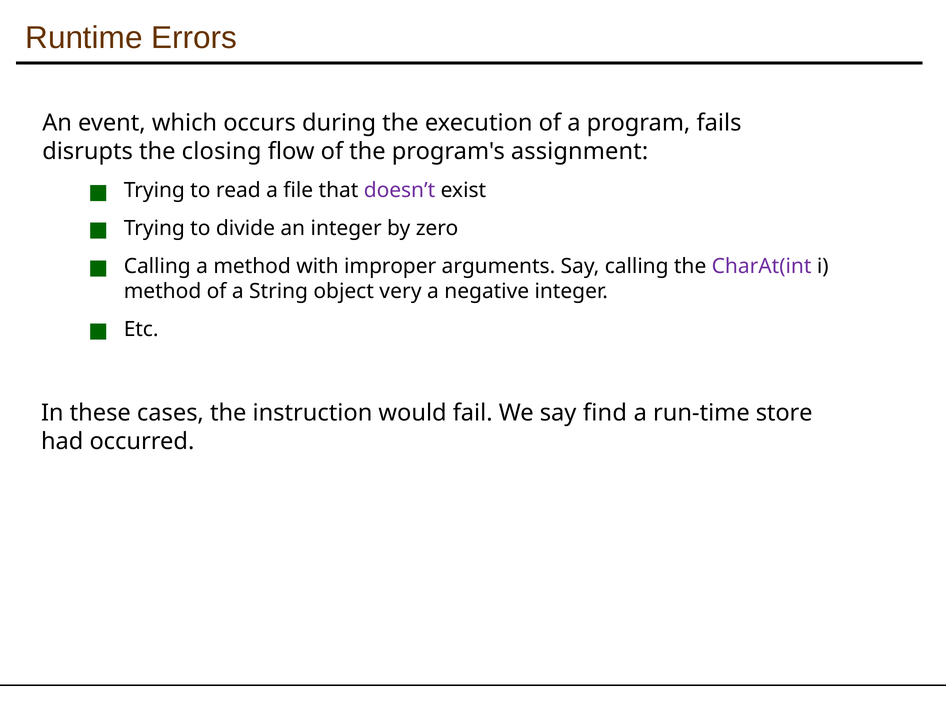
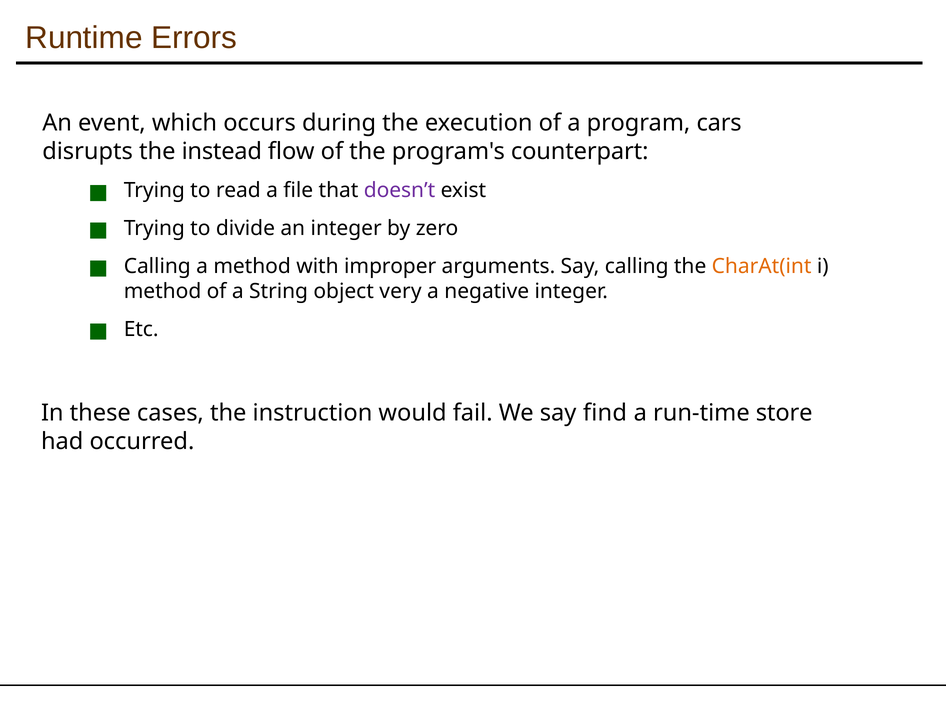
fails: fails -> cars
closing: closing -> instead
assignment: assignment -> counterpart
CharAt(int colour: purple -> orange
